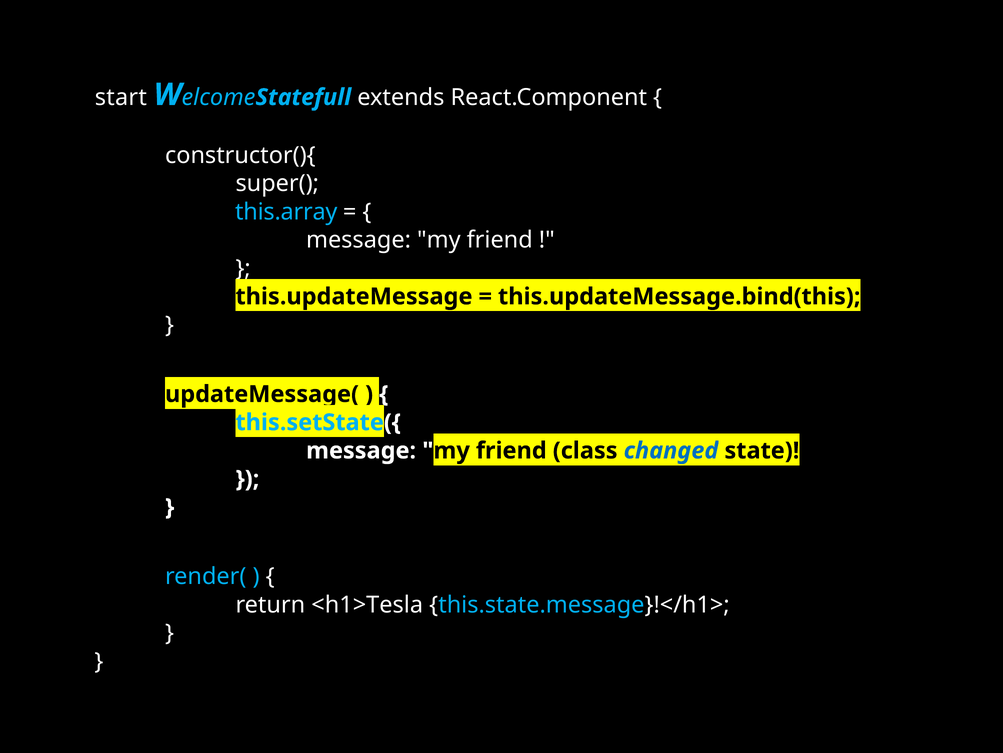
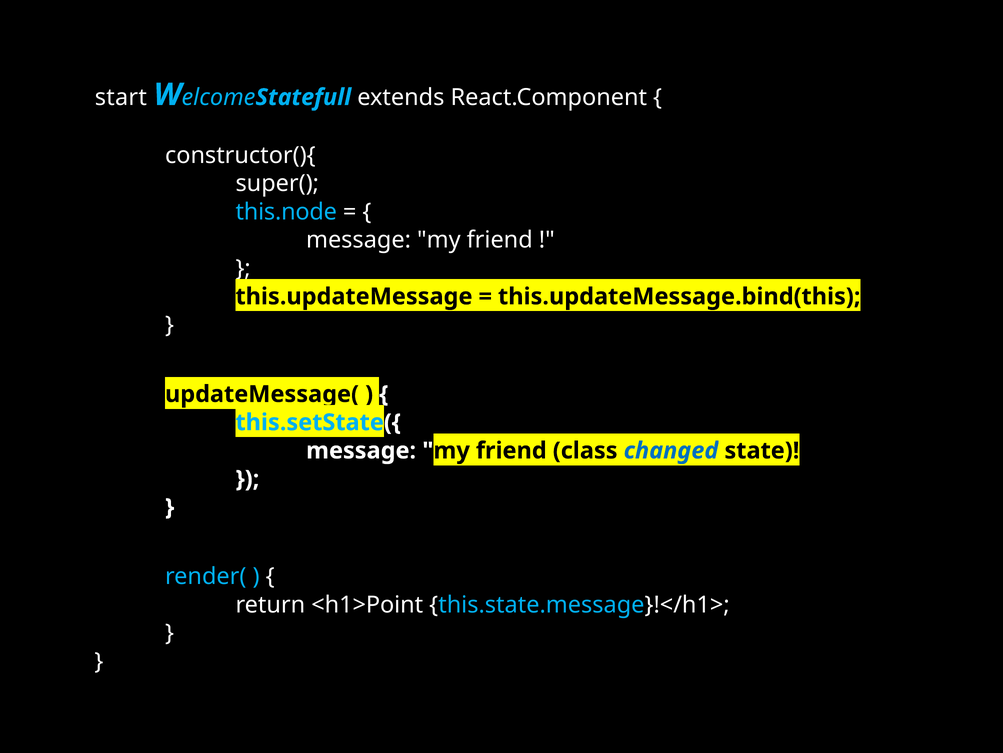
this.array: this.array -> this.node
<h1>Tesla: <h1>Tesla -> <h1>Point
